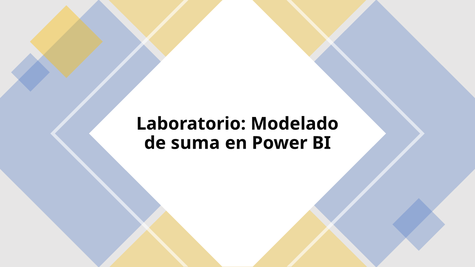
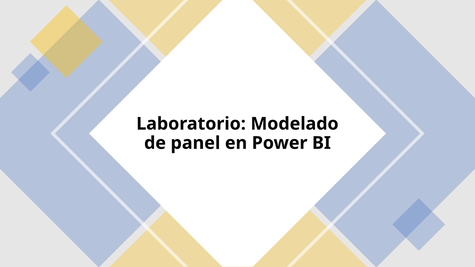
suma: suma -> panel
